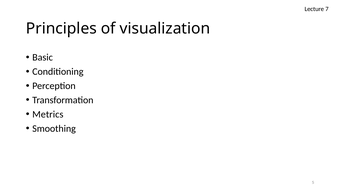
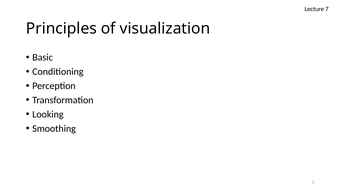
Metrics: Metrics -> Looking
